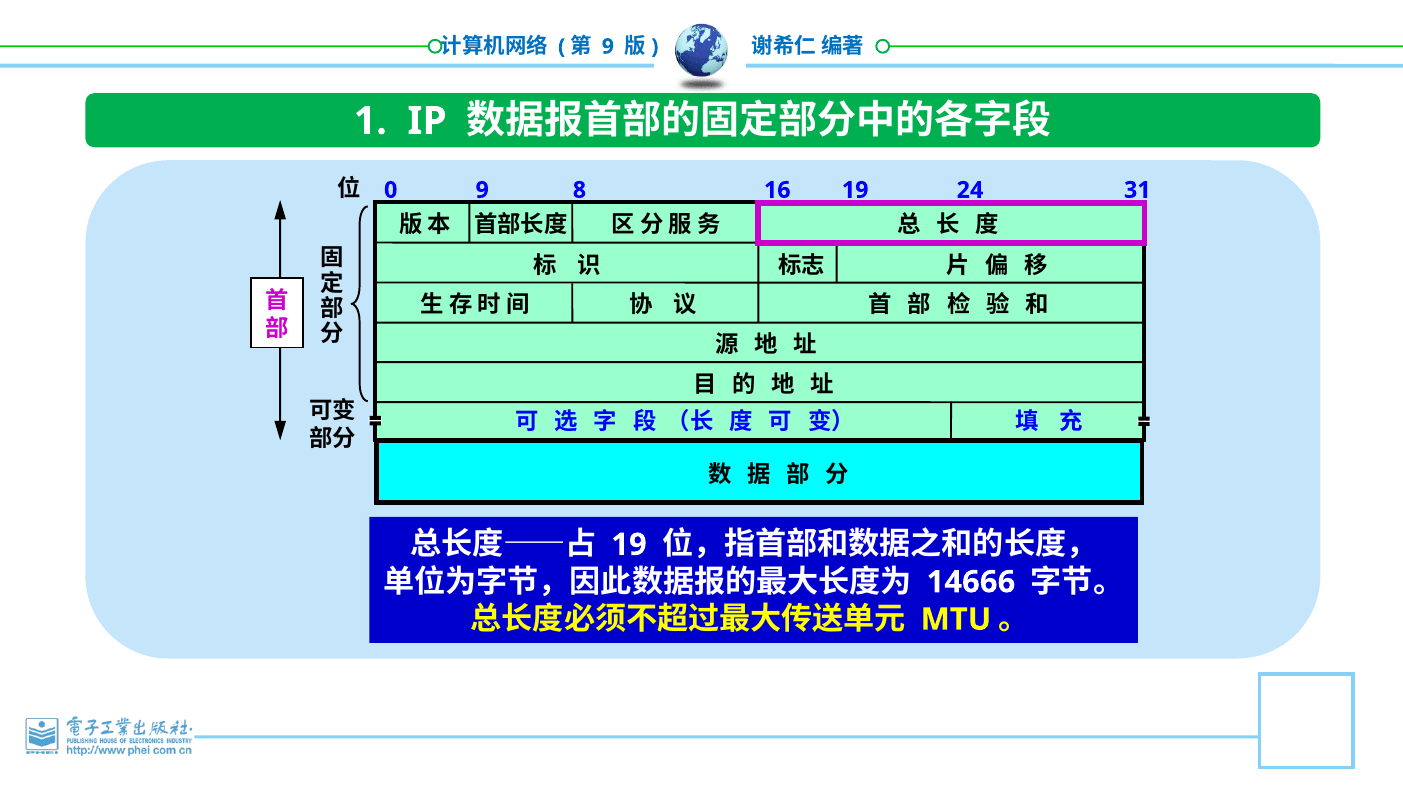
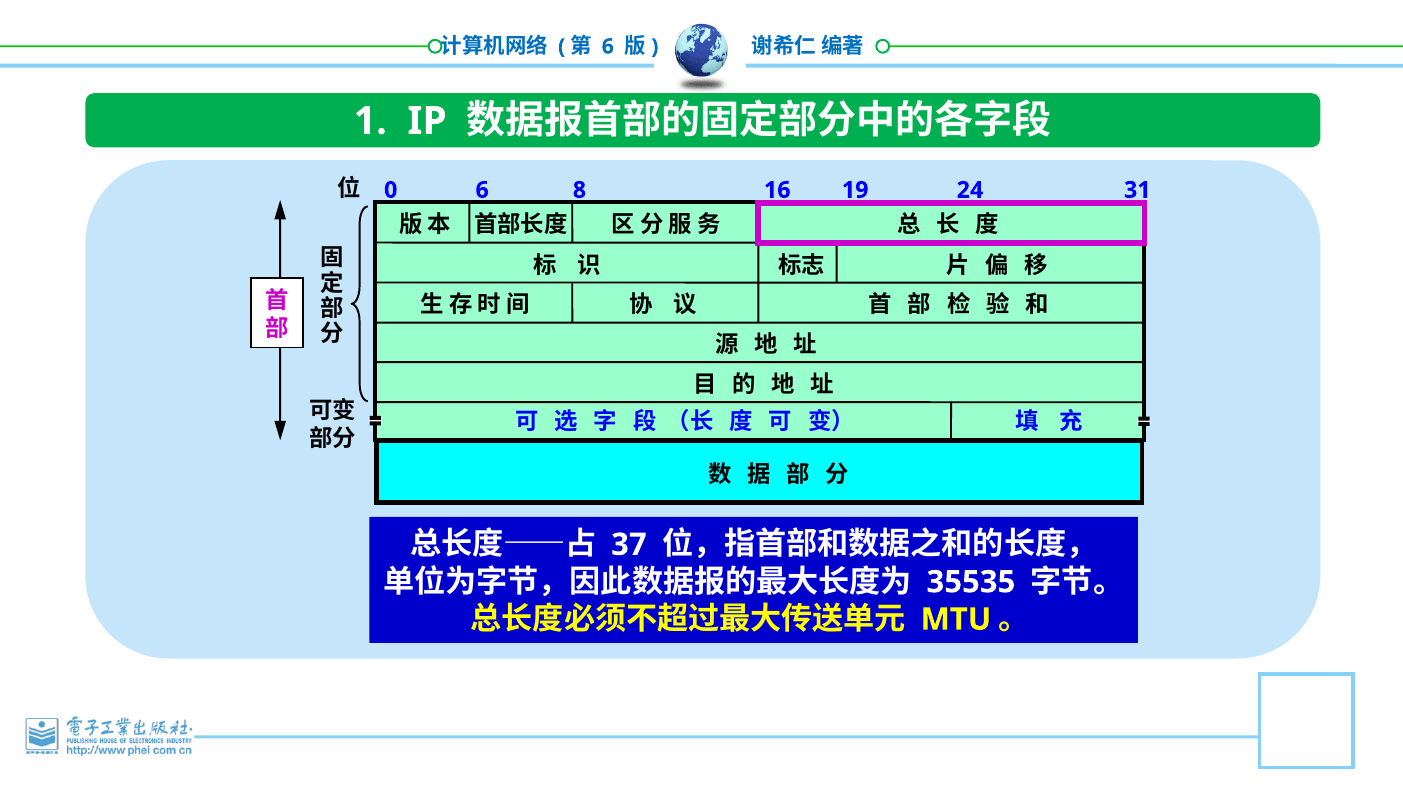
9 at (608, 47): 9 -> 6
0 9: 9 -> 6
19 at (629, 545): 19 -> 37
14666: 14666 -> 35535
